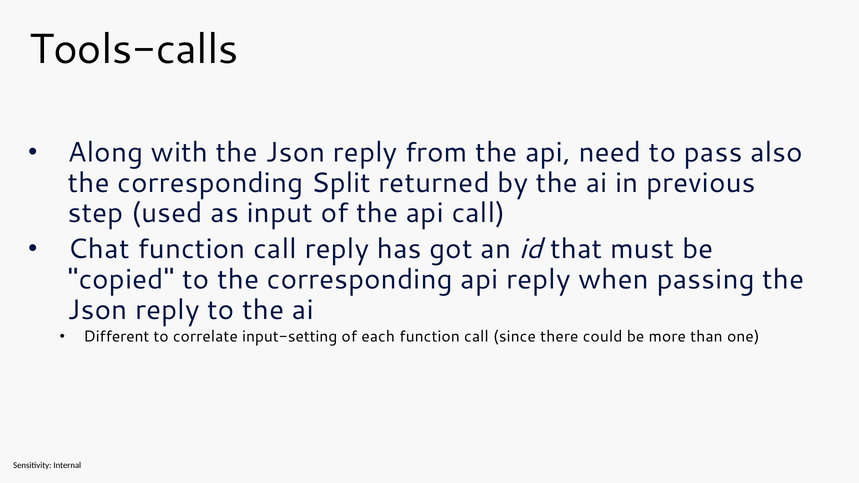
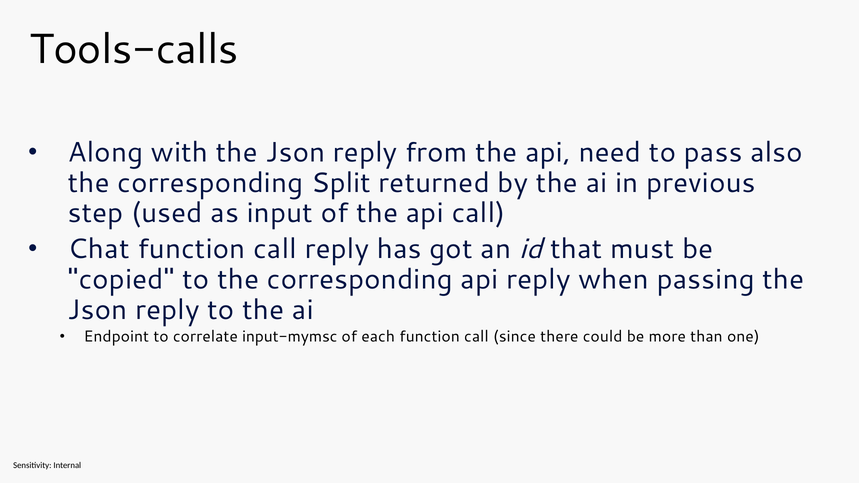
Different: Different -> Endpoint
input-setting: input-setting -> input-mymsc
